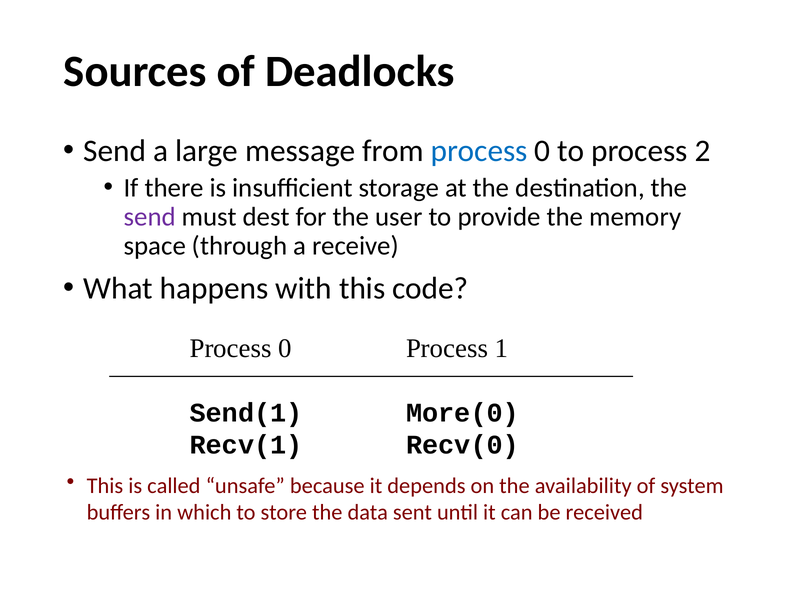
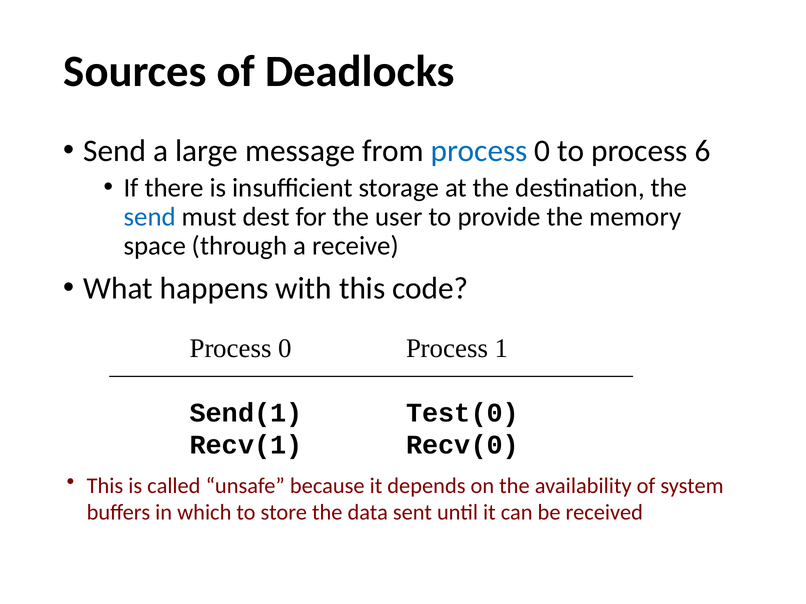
2: 2 -> 6
send at (150, 217) colour: purple -> blue
More(0: More(0 -> Test(0
